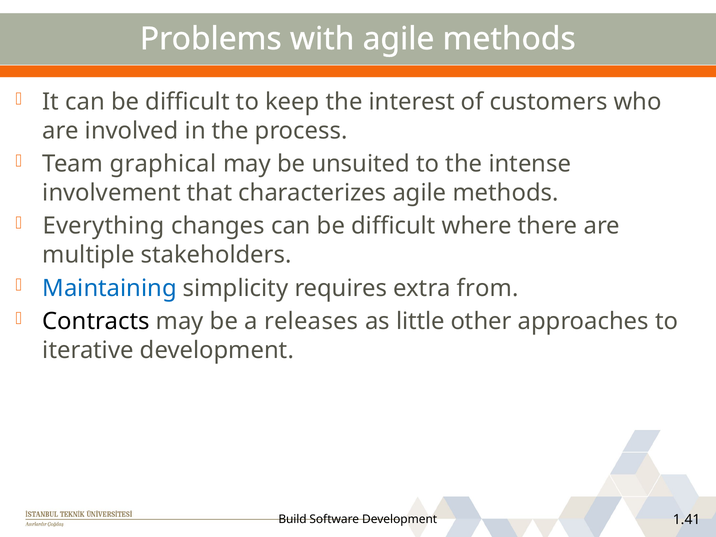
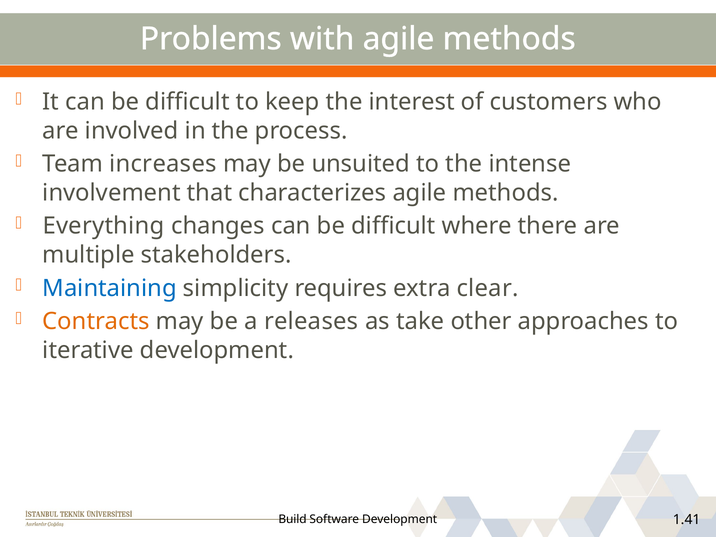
graphical: graphical -> increases
from: from -> clear
Contracts colour: black -> orange
little: little -> take
